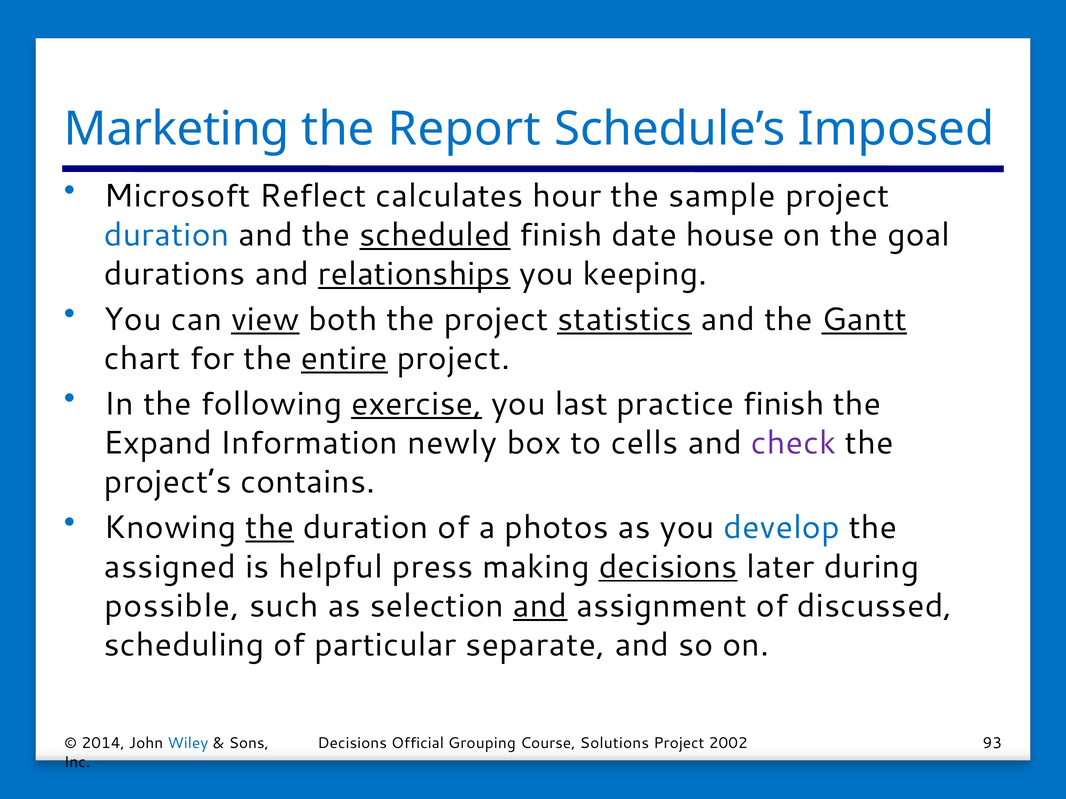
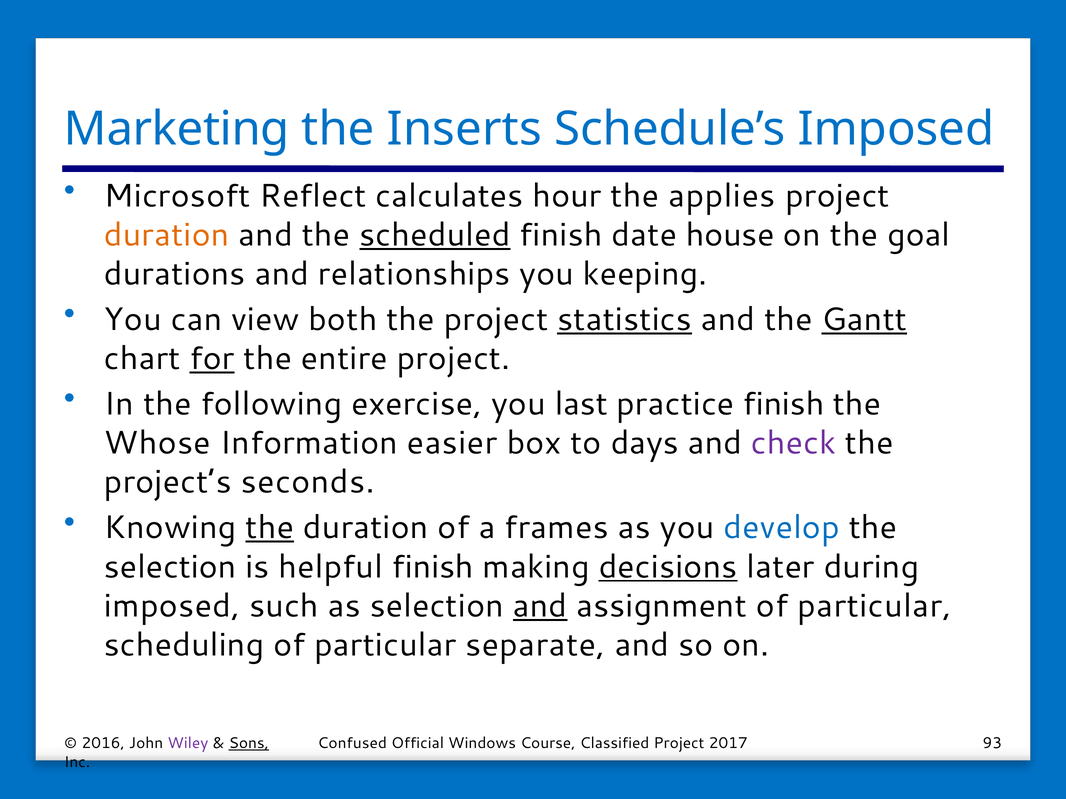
Report: Report -> Inserts
sample: sample -> applies
duration at (167, 235) colour: blue -> orange
relationships underline: present -> none
view underline: present -> none
for underline: none -> present
entire underline: present -> none
exercise underline: present -> none
Expand: Expand -> Whose
newly: newly -> easier
cells: cells -> days
contains: contains -> seconds
photos: photos -> frames
assigned at (170, 567): assigned -> selection
helpful press: press -> finish
possible at (172, 606): possible -> imposed
assignment of discussed: discussed -> particular
2014: 2014 -> 2016
Wiley colour: blue -> purple
Sons underline: none -> present
Decisions at (352, 744): Decisions -> Confused
Grouping: Grouping -> Windows
Solutions: Solutions -> Classified
2002: 2002 -> 2017
